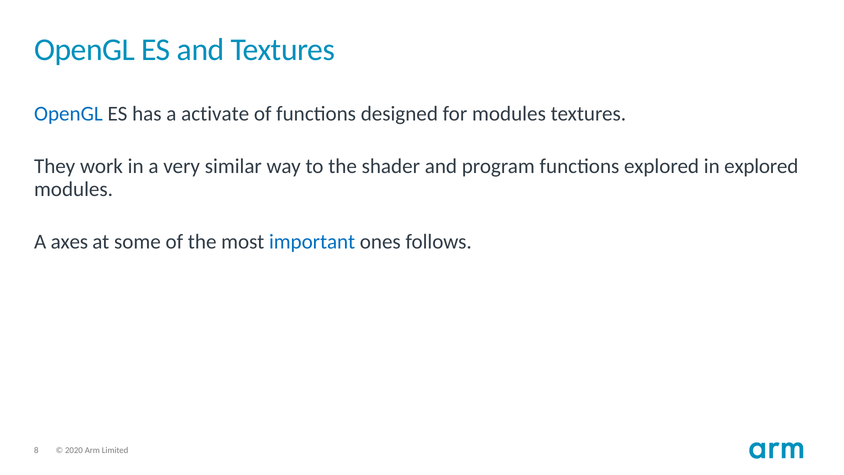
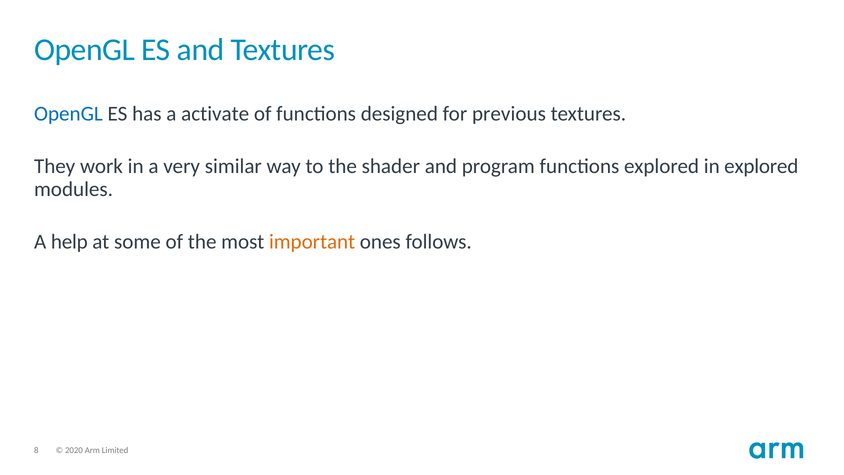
for modules: modules -> previous
axes: axes -> help
important colour: blue -> orange
